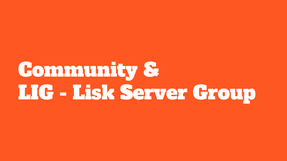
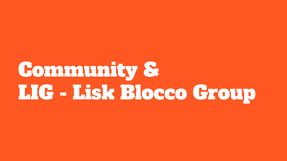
Server: Server -> Blocco
